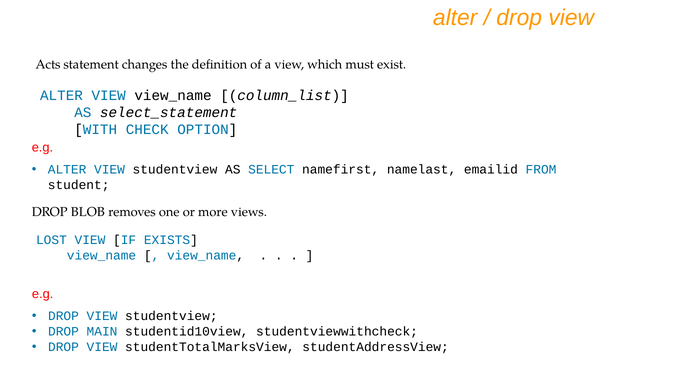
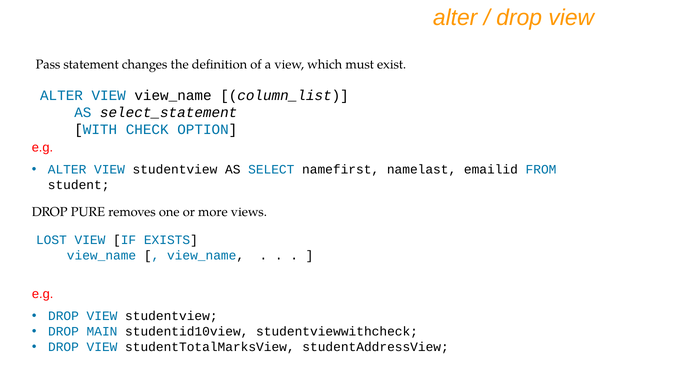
Acts: Acts -> Pass
BLOB: BLOB -> PURE
